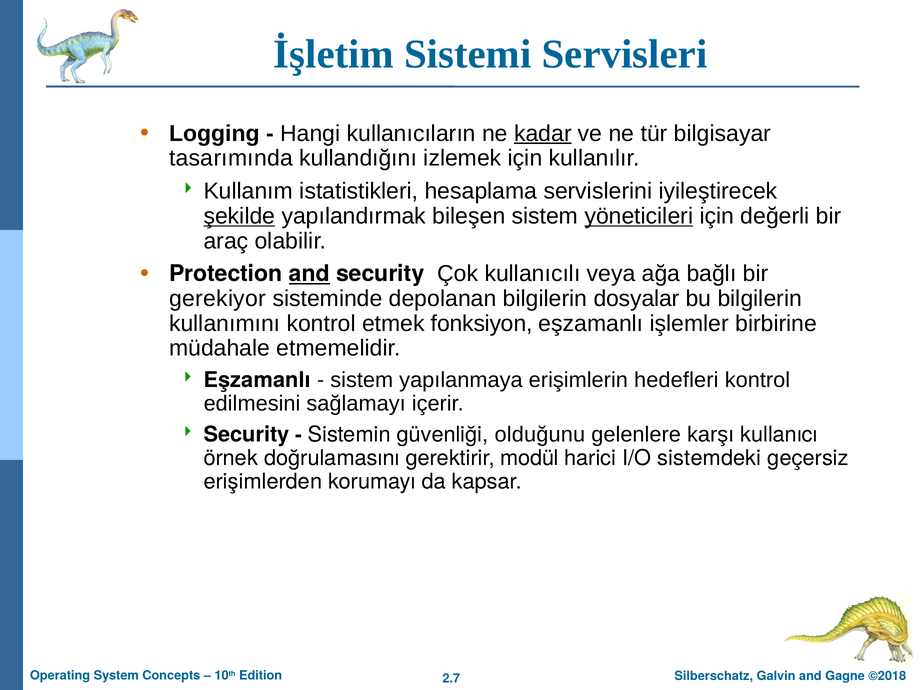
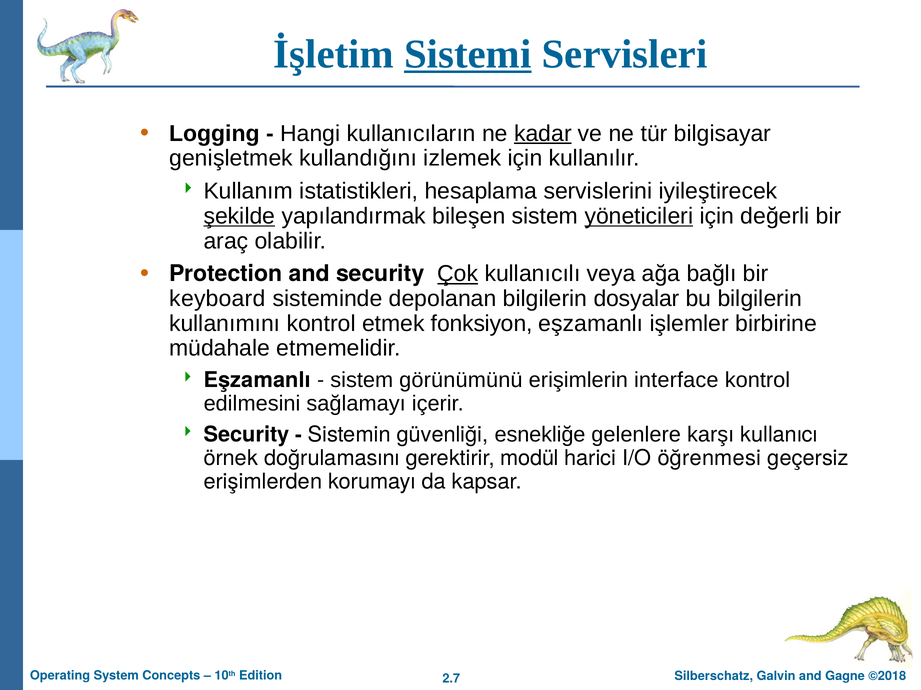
Sistemi underline: none -> present
tasarımında: tasarımında -> genişletmek
and at (309, 274) underline: present -> none
Çok underline: none -> present
gerekiyor: gerekiyor -> keyboard
yapılanmaya: yapılanmaya -> görünümünü
hedefleri: hedefleri -> interface
olduğunu: olduğunu -> esnekliğe
sistemdeki: sistemdeki -> öğrenmesi
